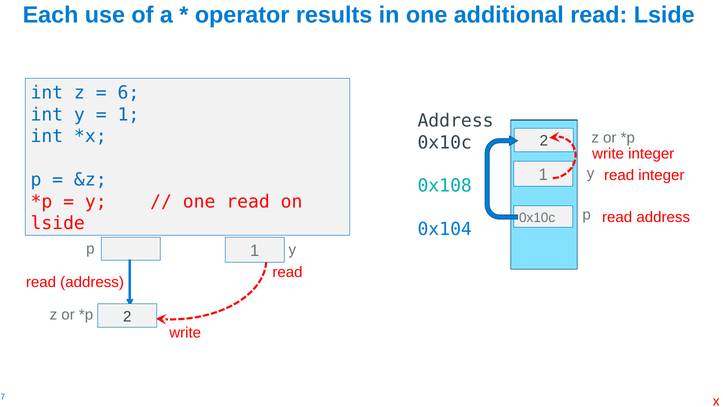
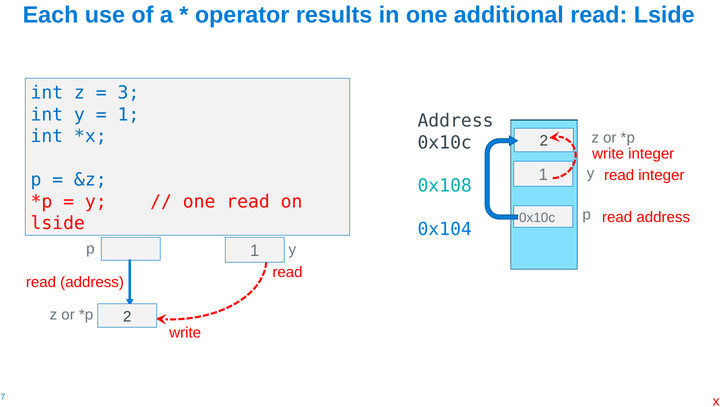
6: 6 -> 3
